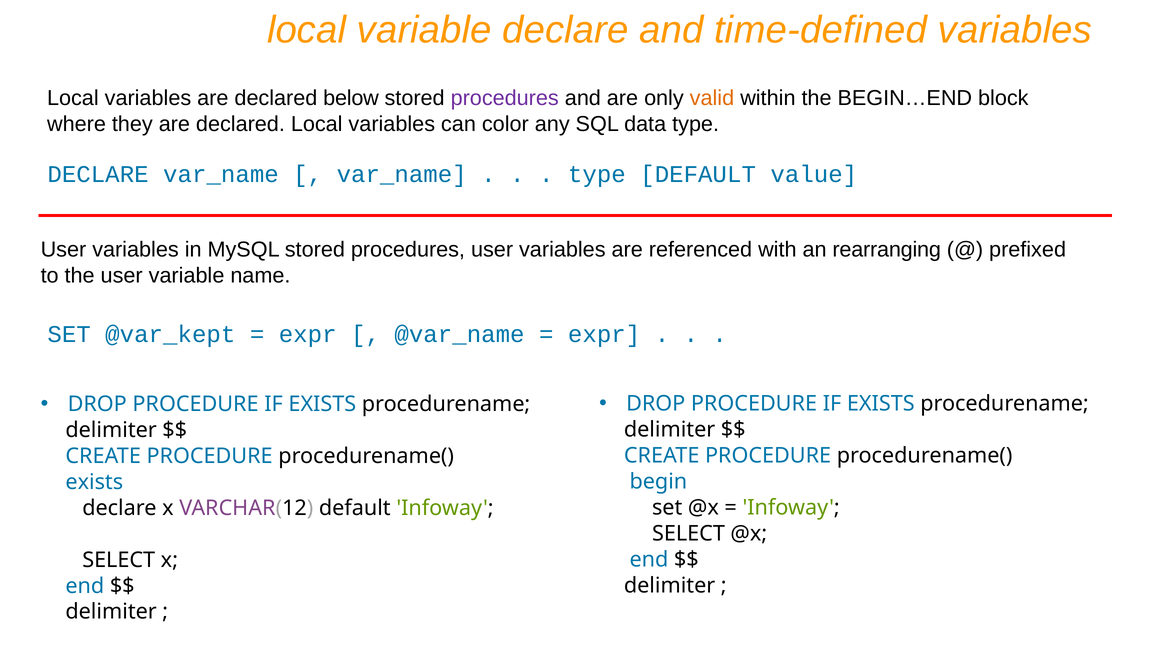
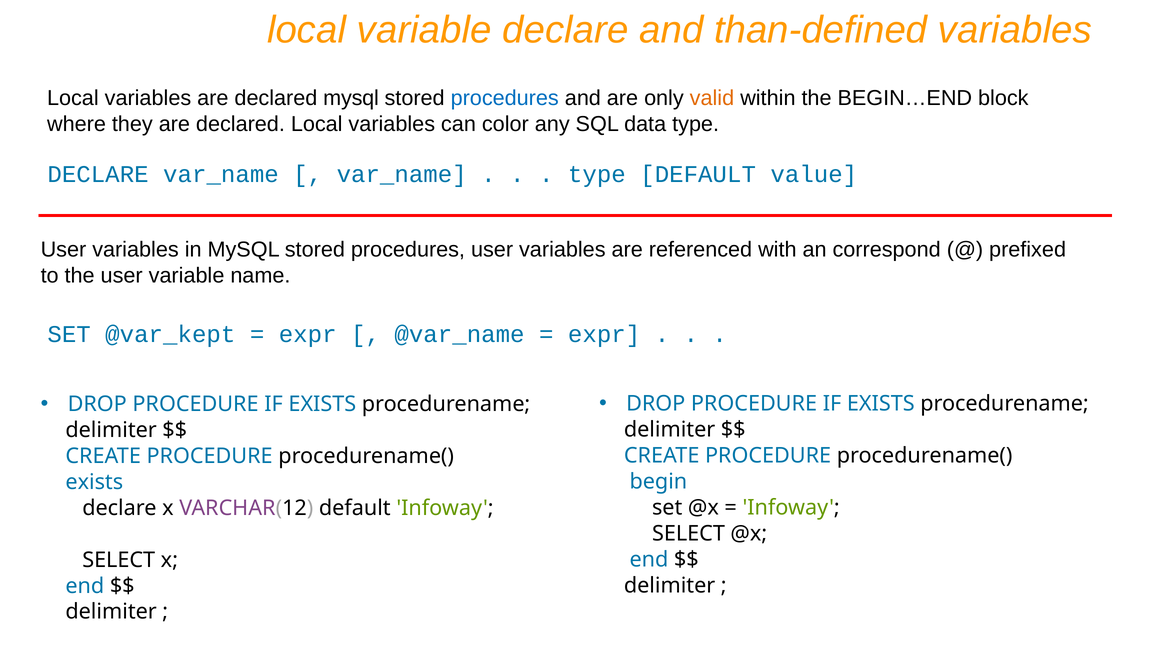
time-defined: time-defined -> than-defined
declared below: below -> mysql
procedures at (505, 98) colour: purple -> blue
rearranging: rearranging -> correspond
